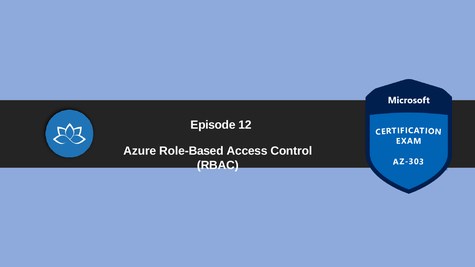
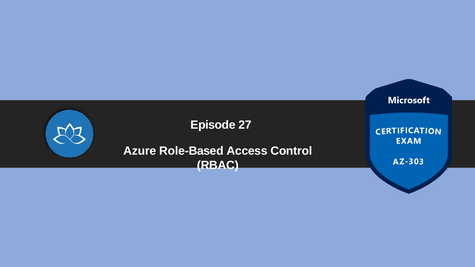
12: 12 -> 27
